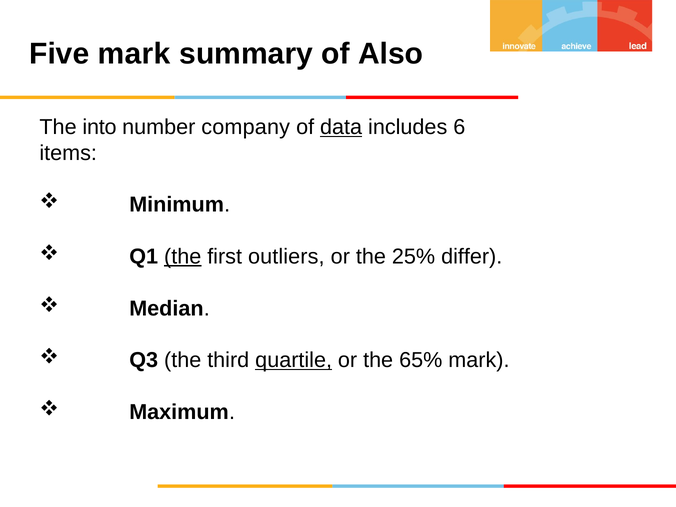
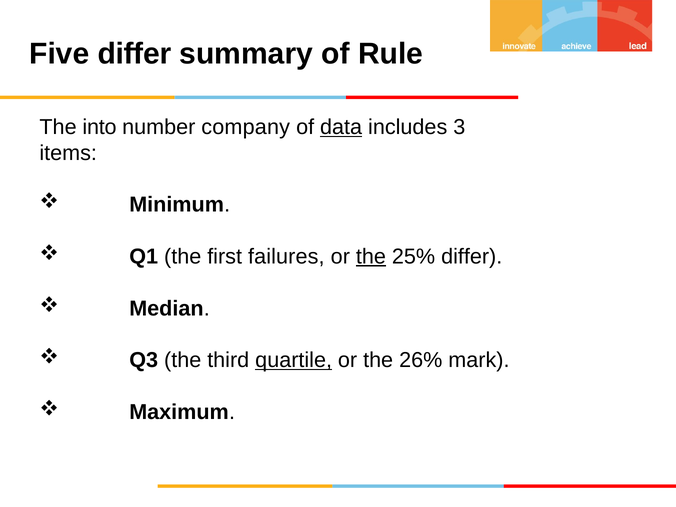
Five mark: mark -> differ
Also: Also -> Rule
6: 6 -> 3
the at (183, 257) underline: present -> none
outliers: outliers -> failures
the at (371, 257) underline: none -> present
65%: 65% -> 26%
